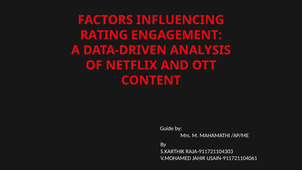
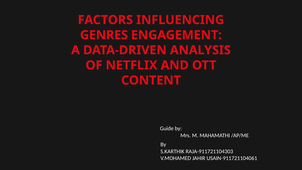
RATING: RATING -> GENRES
